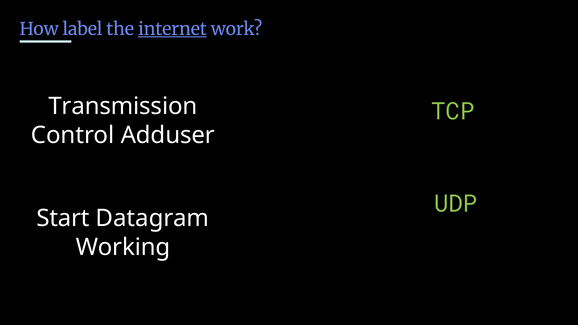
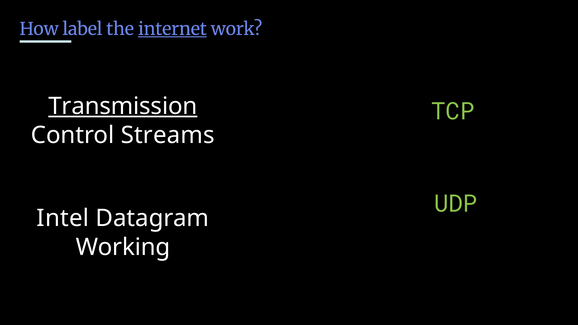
Transmission underline: none -> present
Adduser: Adduser -> Streams
Start: Start -> Intel
